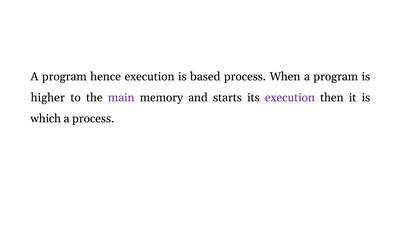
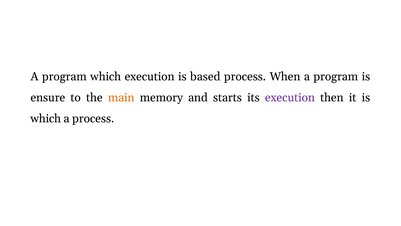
program hence: hence -> which
higher: higher -> ensure
main colour: purple -> orange
